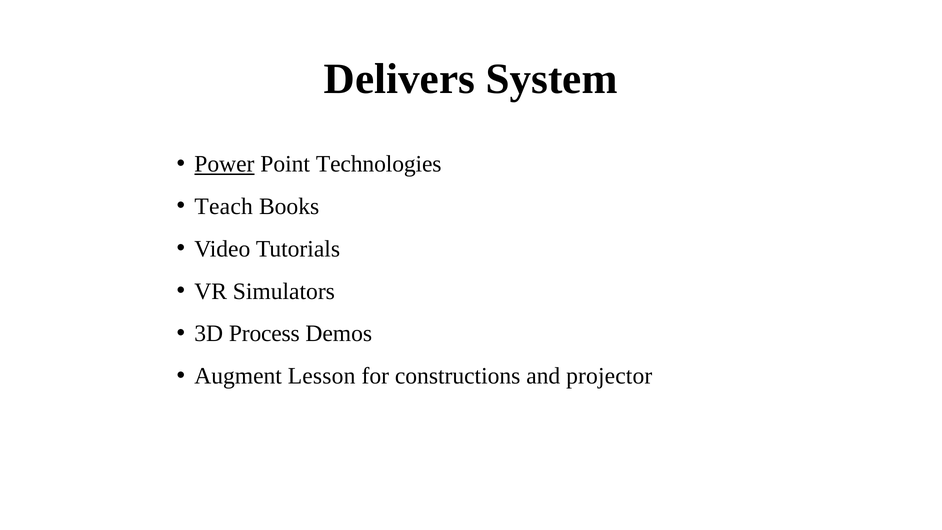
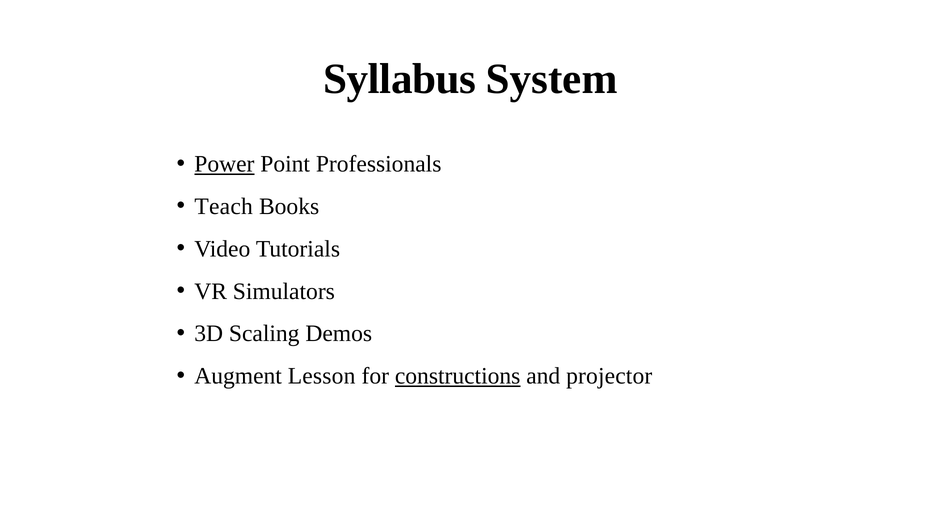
Delivers: Delivers -> Syllabus
Technologies: Technologies -> Professionals
Process: Process -> Scaling
constructions underline: none -> present
